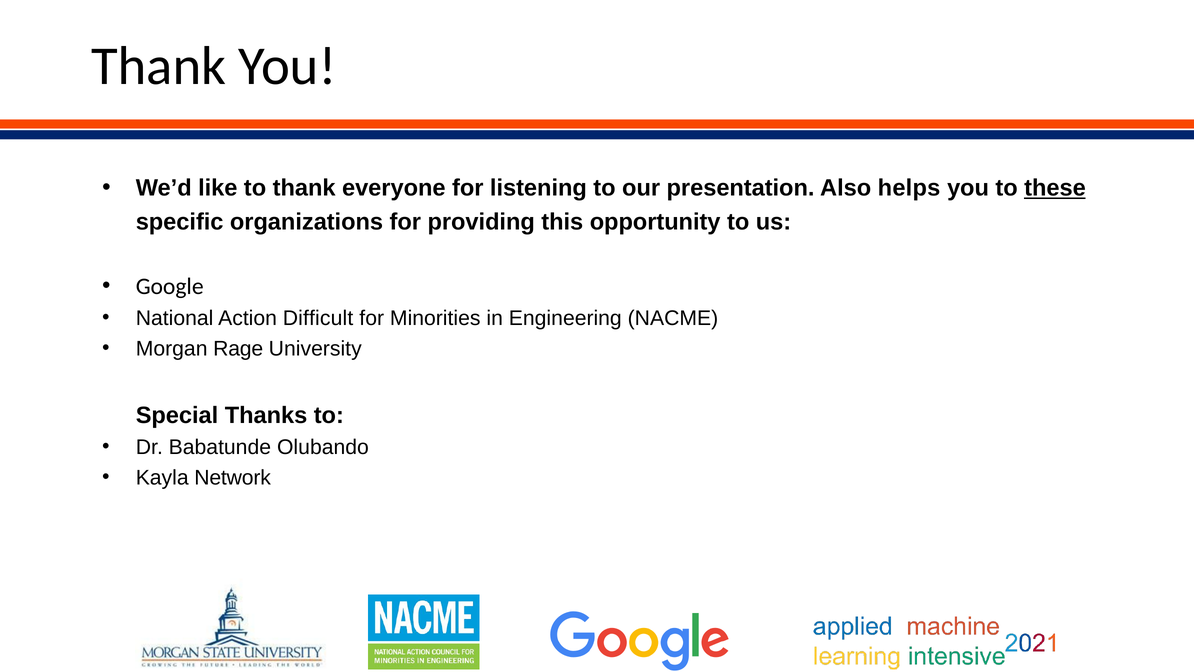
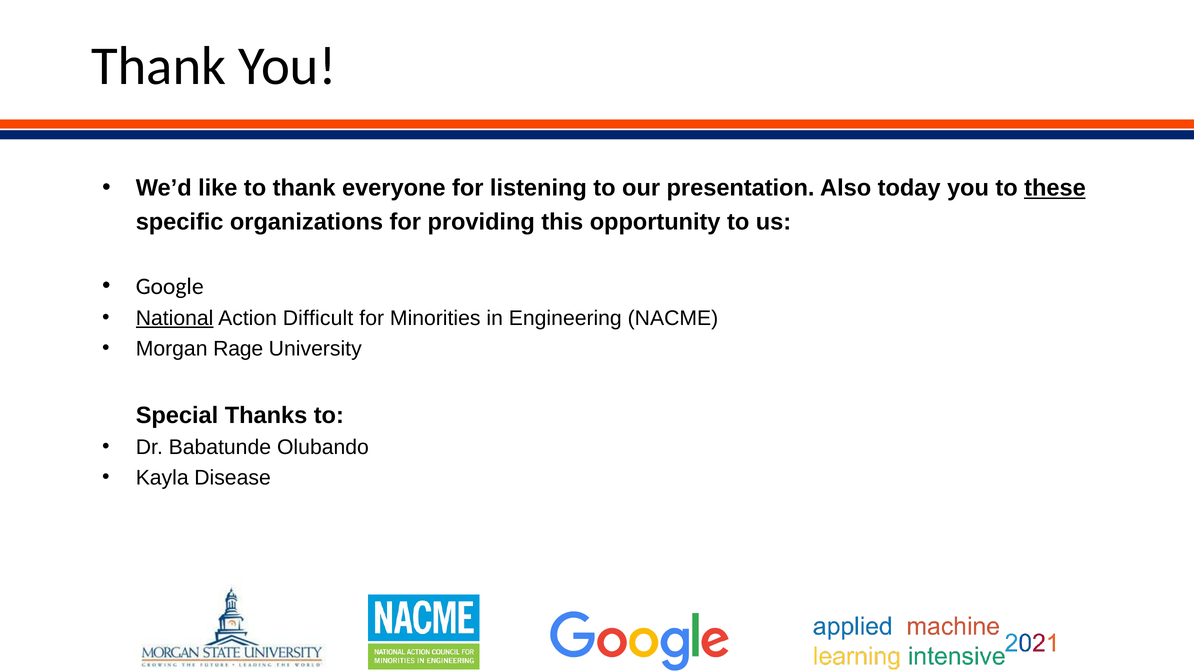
helps: helps -> today
National underline: none -> present
Network: Network -> Disease
